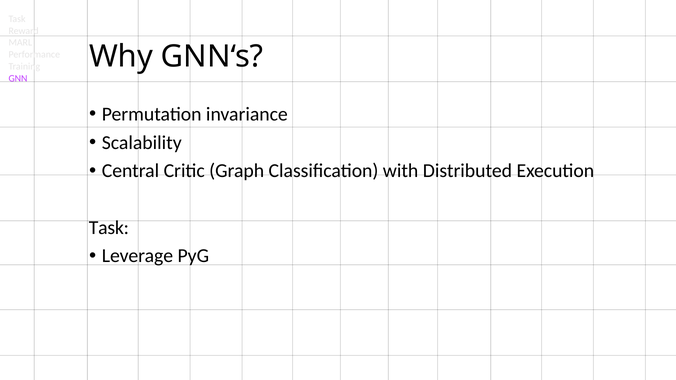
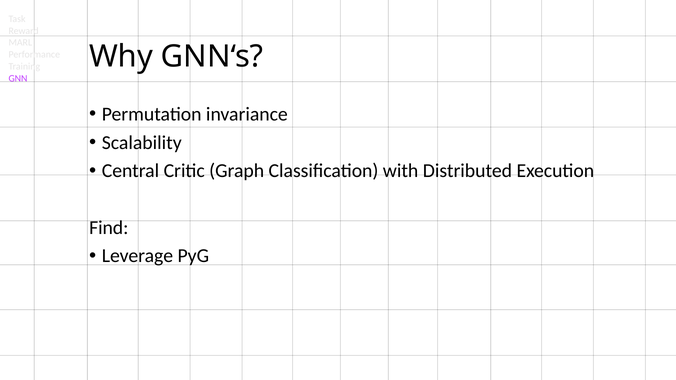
Task at (109, 228): Task -> Find
